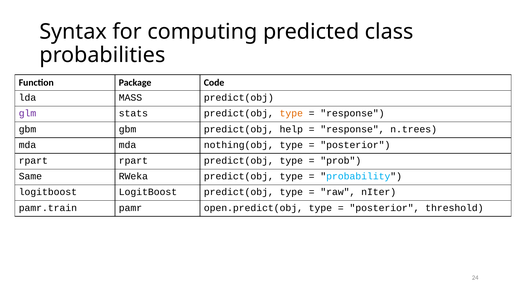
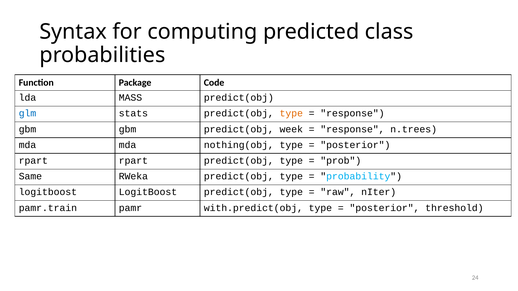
glm colour: purple -> blue
help: help -> week
open.predict(obj: open.predict(obj -> with.predict(obj
